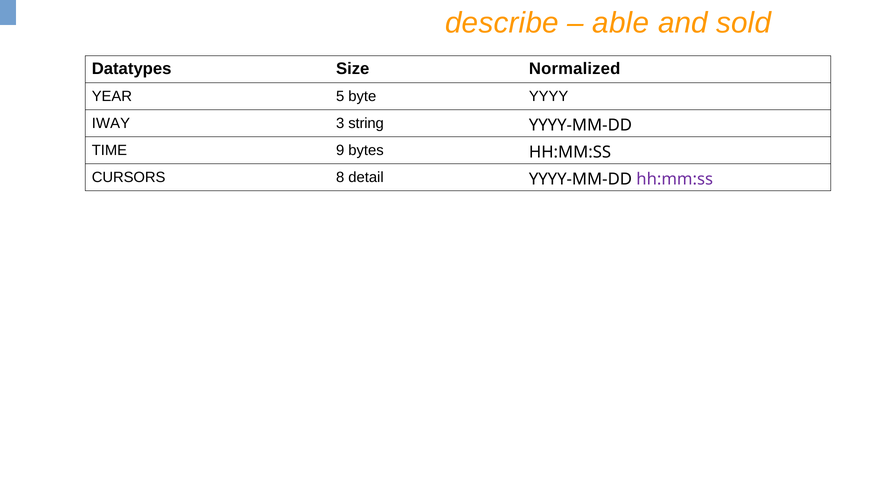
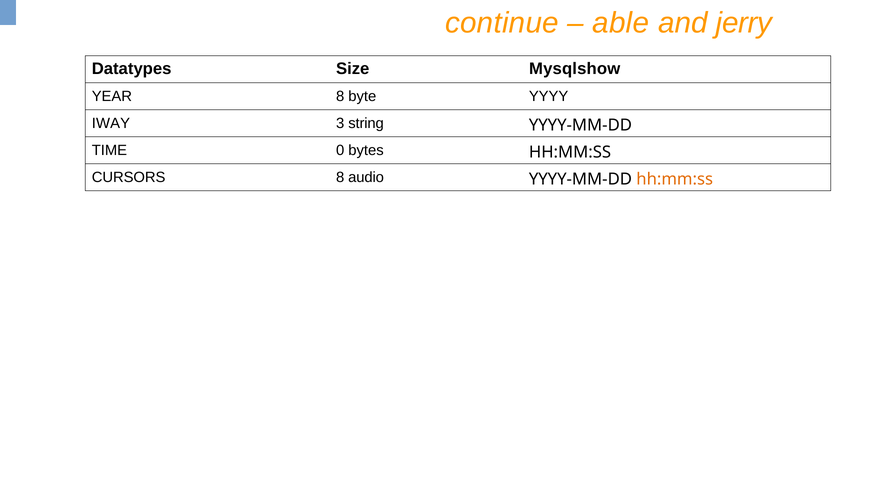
describe: describe -> continue
sold: sold -> jerry
Normalized: Normalized -> Mysqlshow
YEAR 5: 5 -> 8
9: 9 -> 0
detail: detail -> audio
hh:mm:ss at (675, 180) colour: purple -> orange
